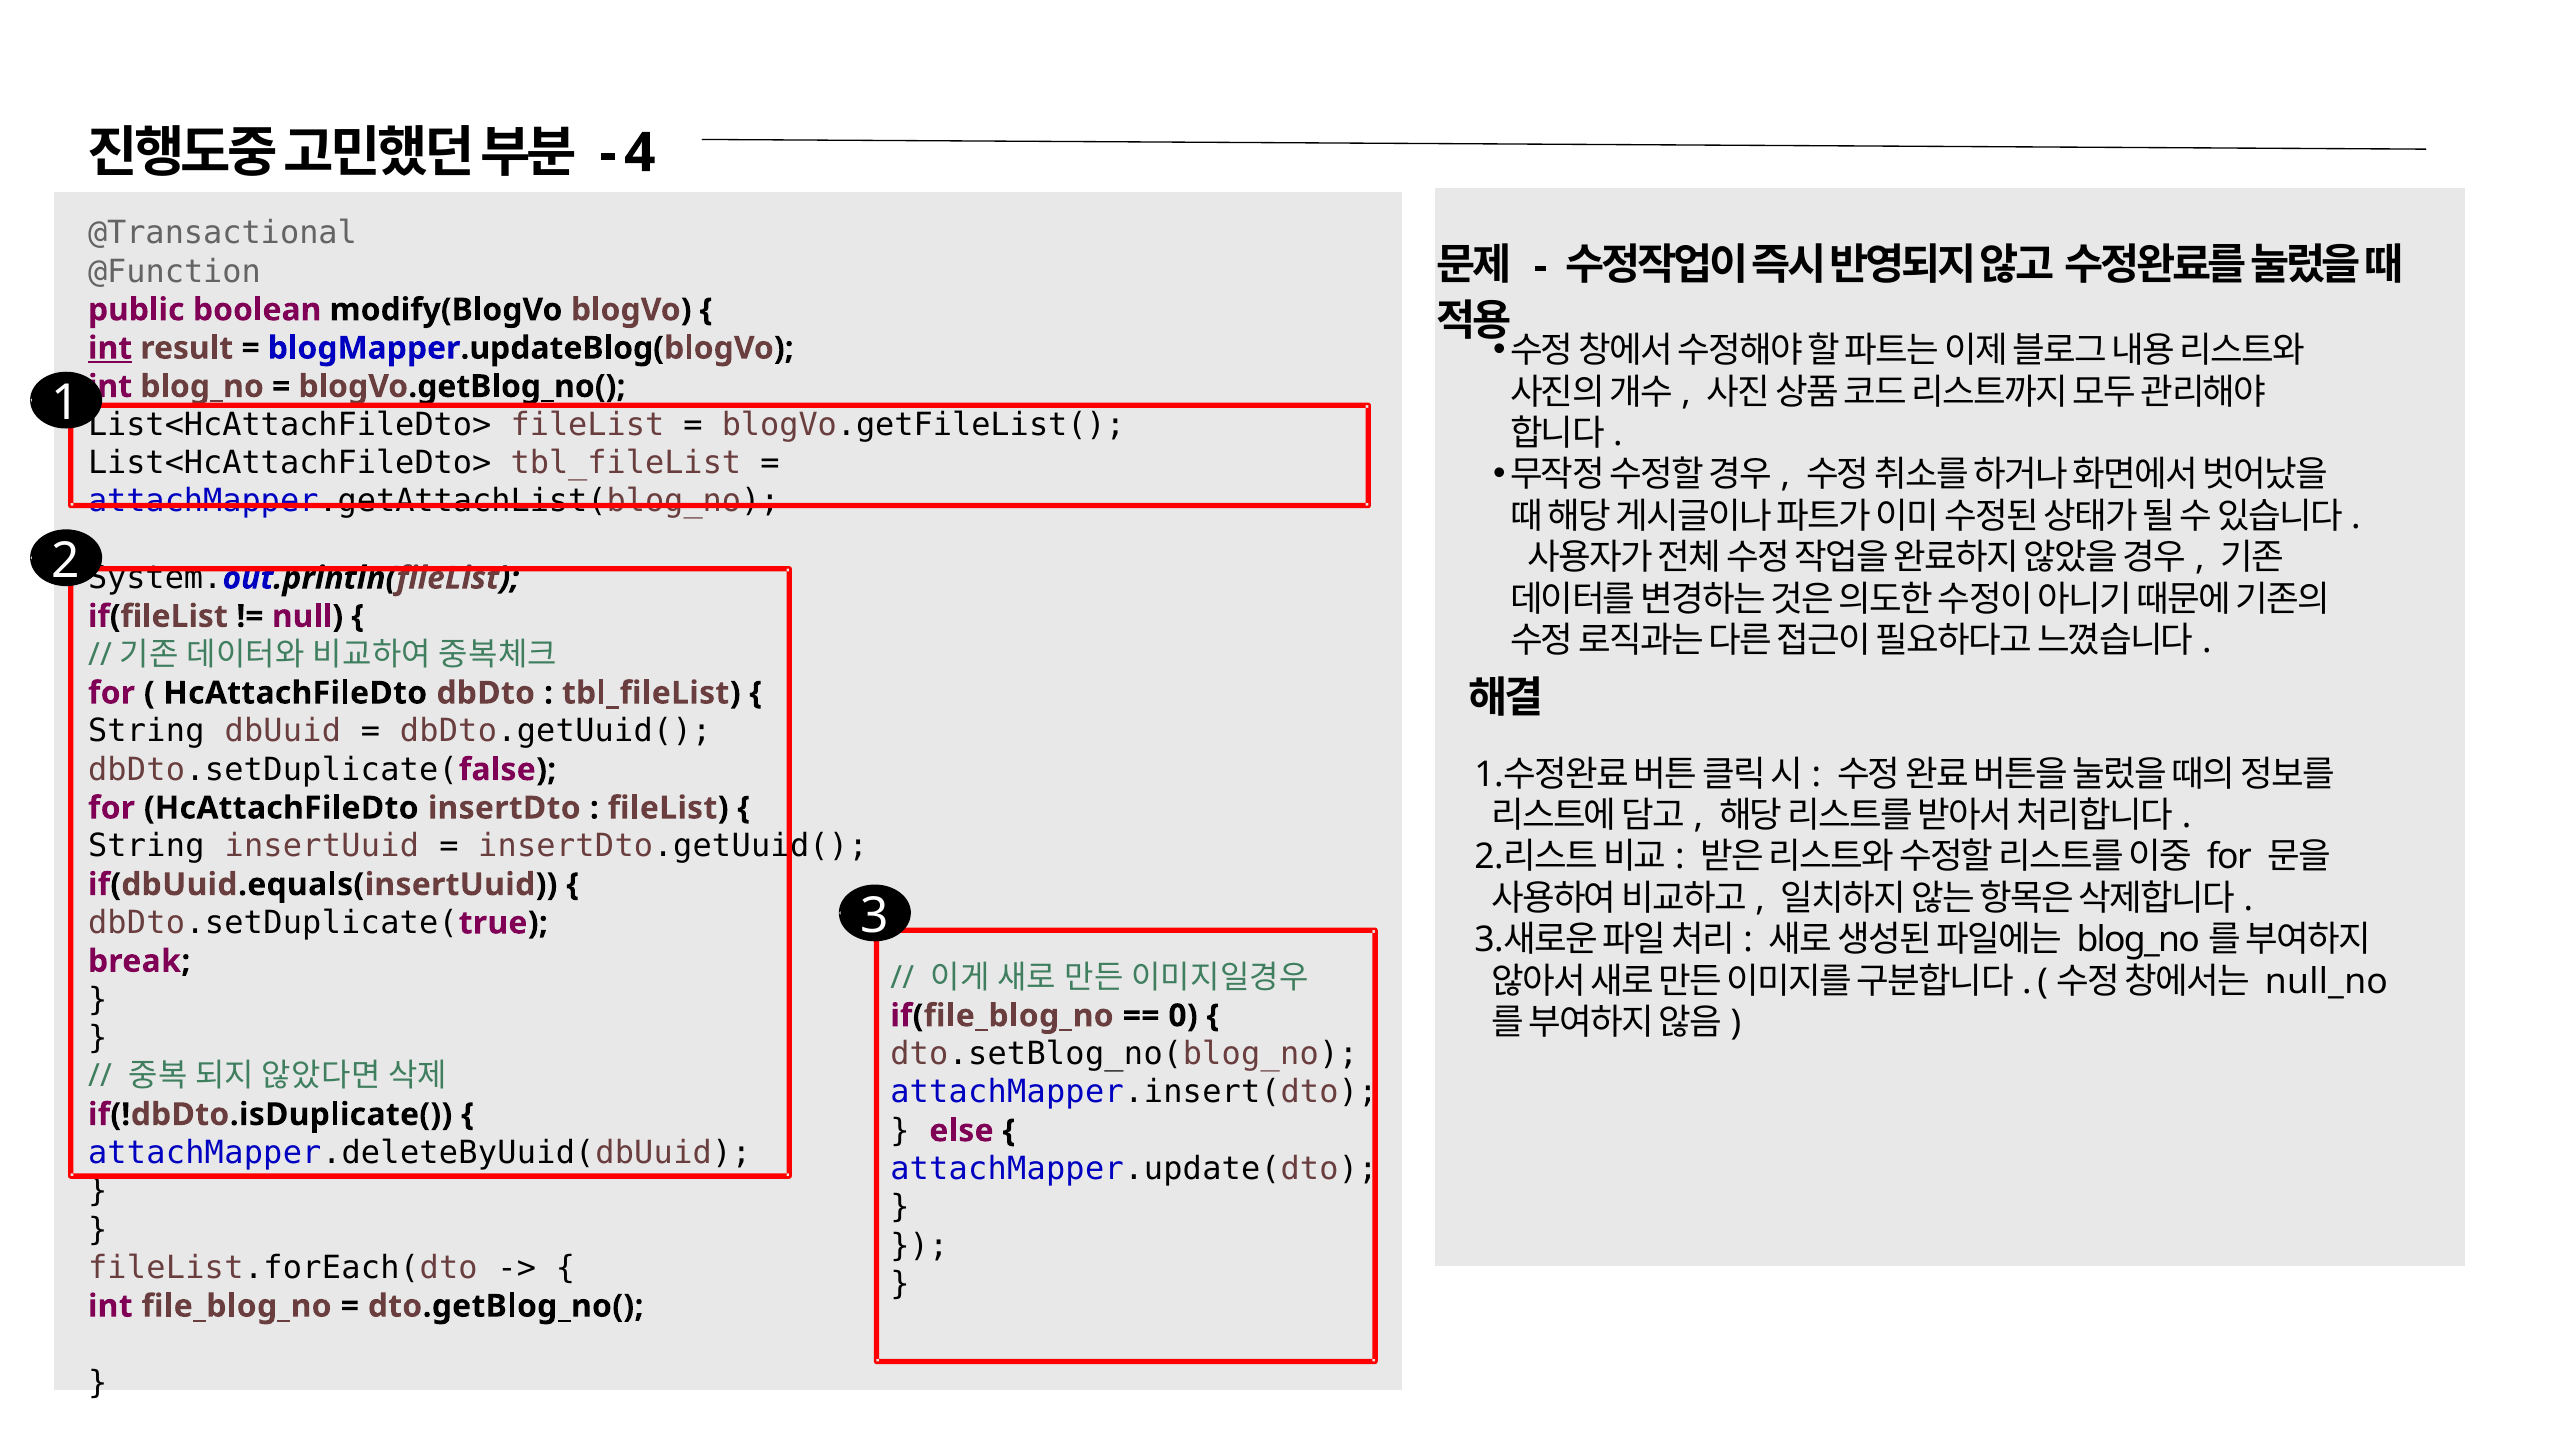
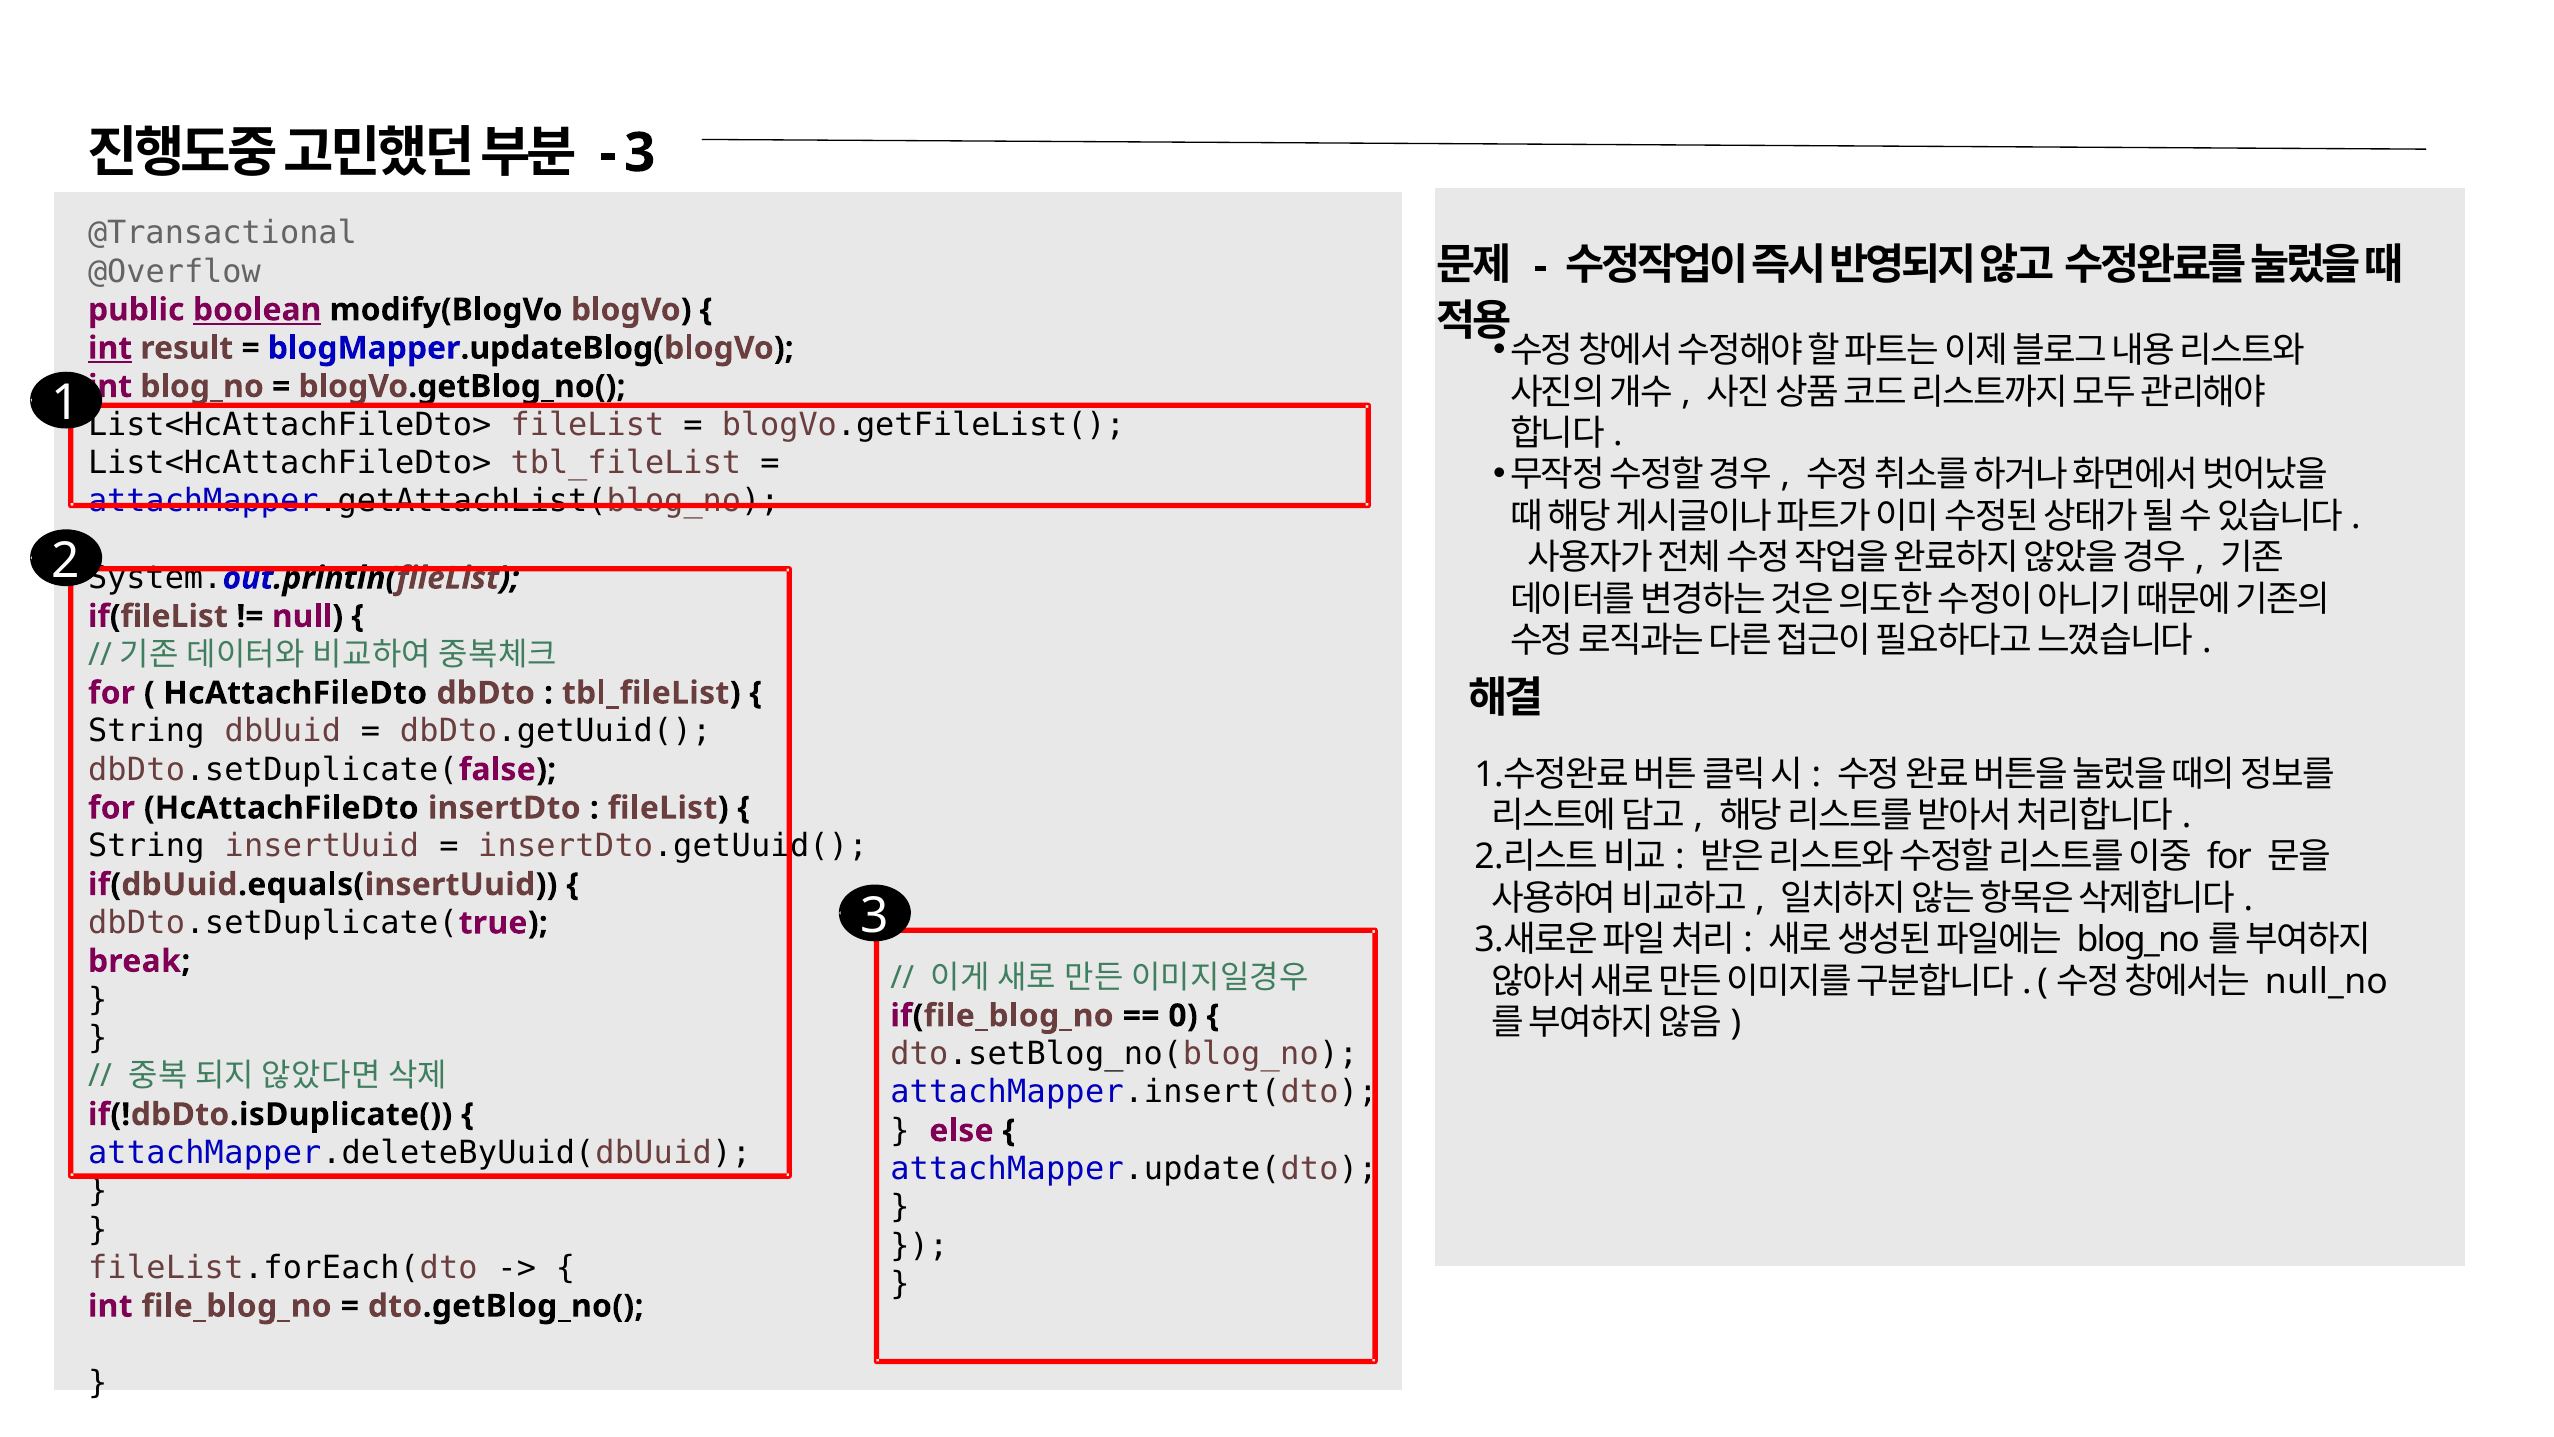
4 at (640, 153): 4 -> 3
@Function: @Function -> @Overflow
boolean underline: none -> present
